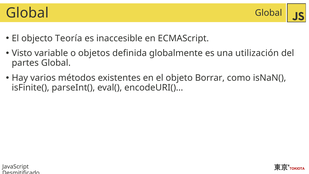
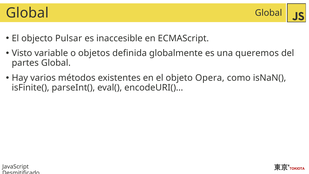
Teoría: Teoría -> Pulsar
utilización: utilización -> queremos
Borrar: Borrar -> Opera
